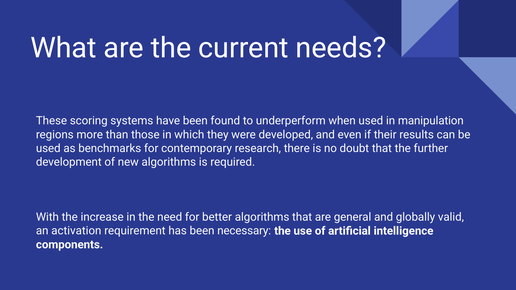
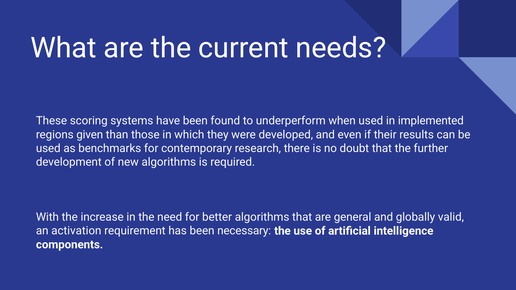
manipulation: manipulation -> implemented
more: more -> given
